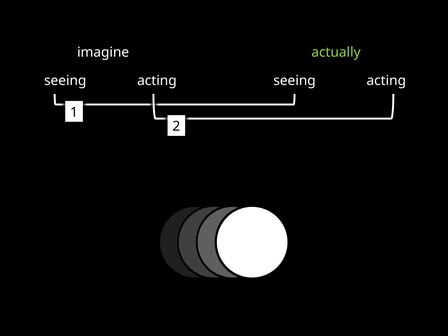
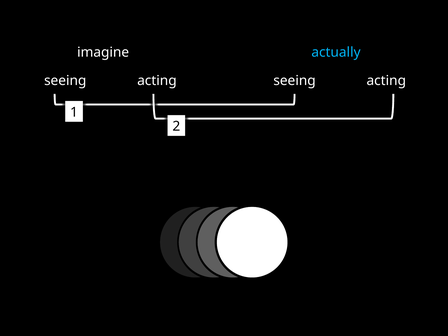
actually colour: light green -> light blue
